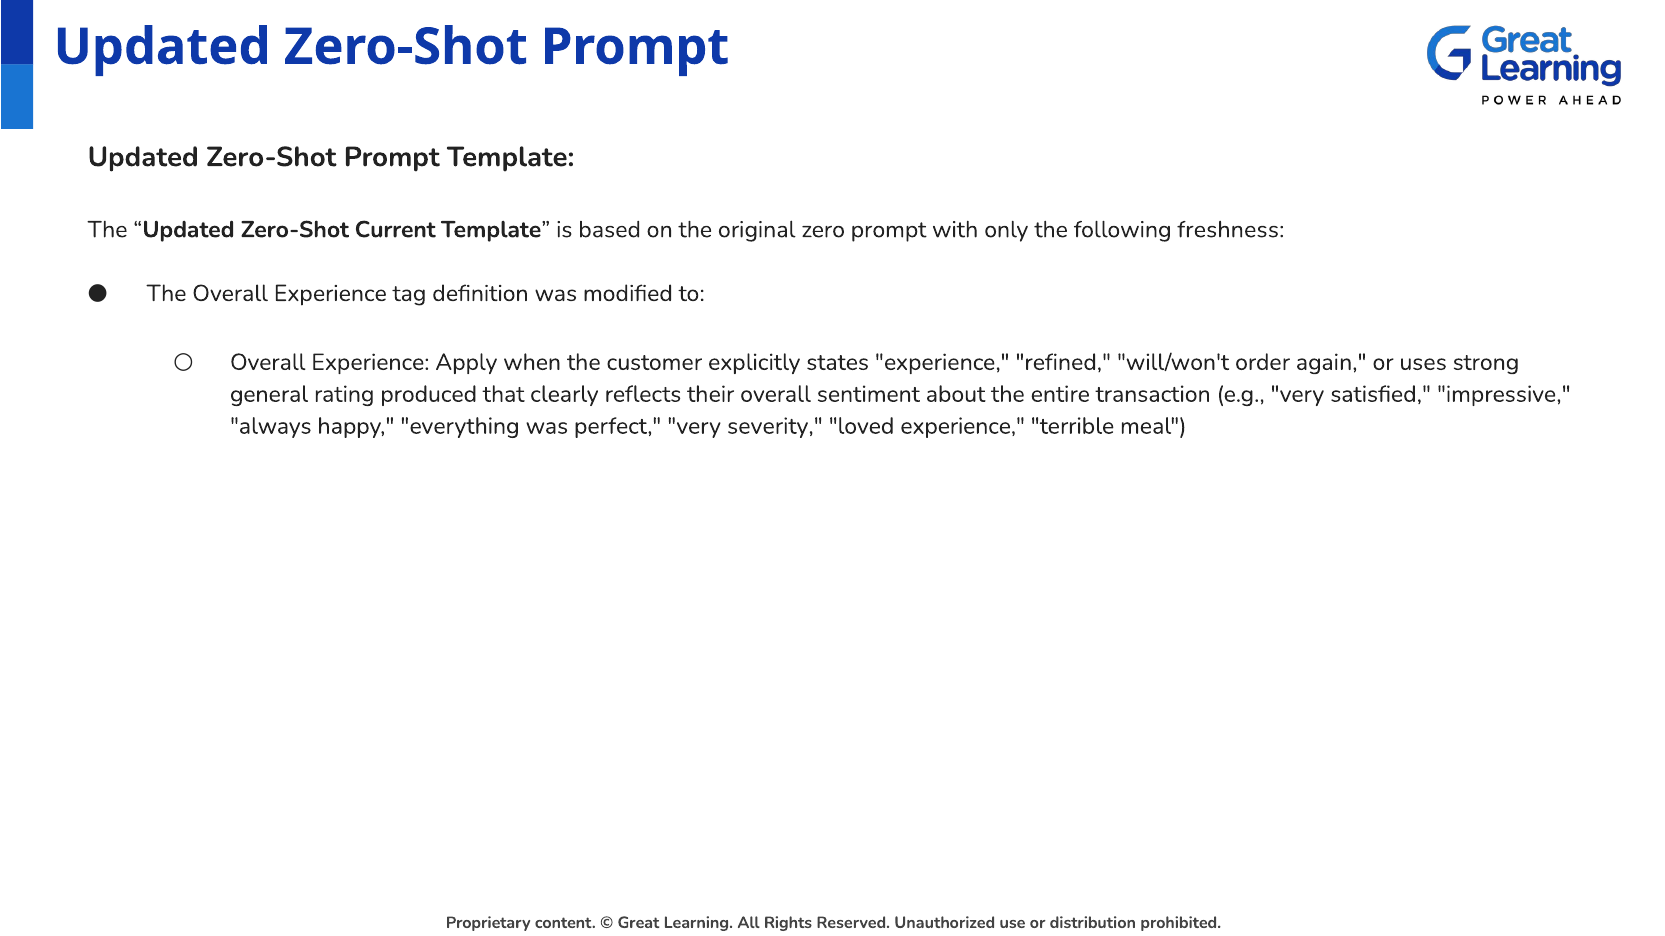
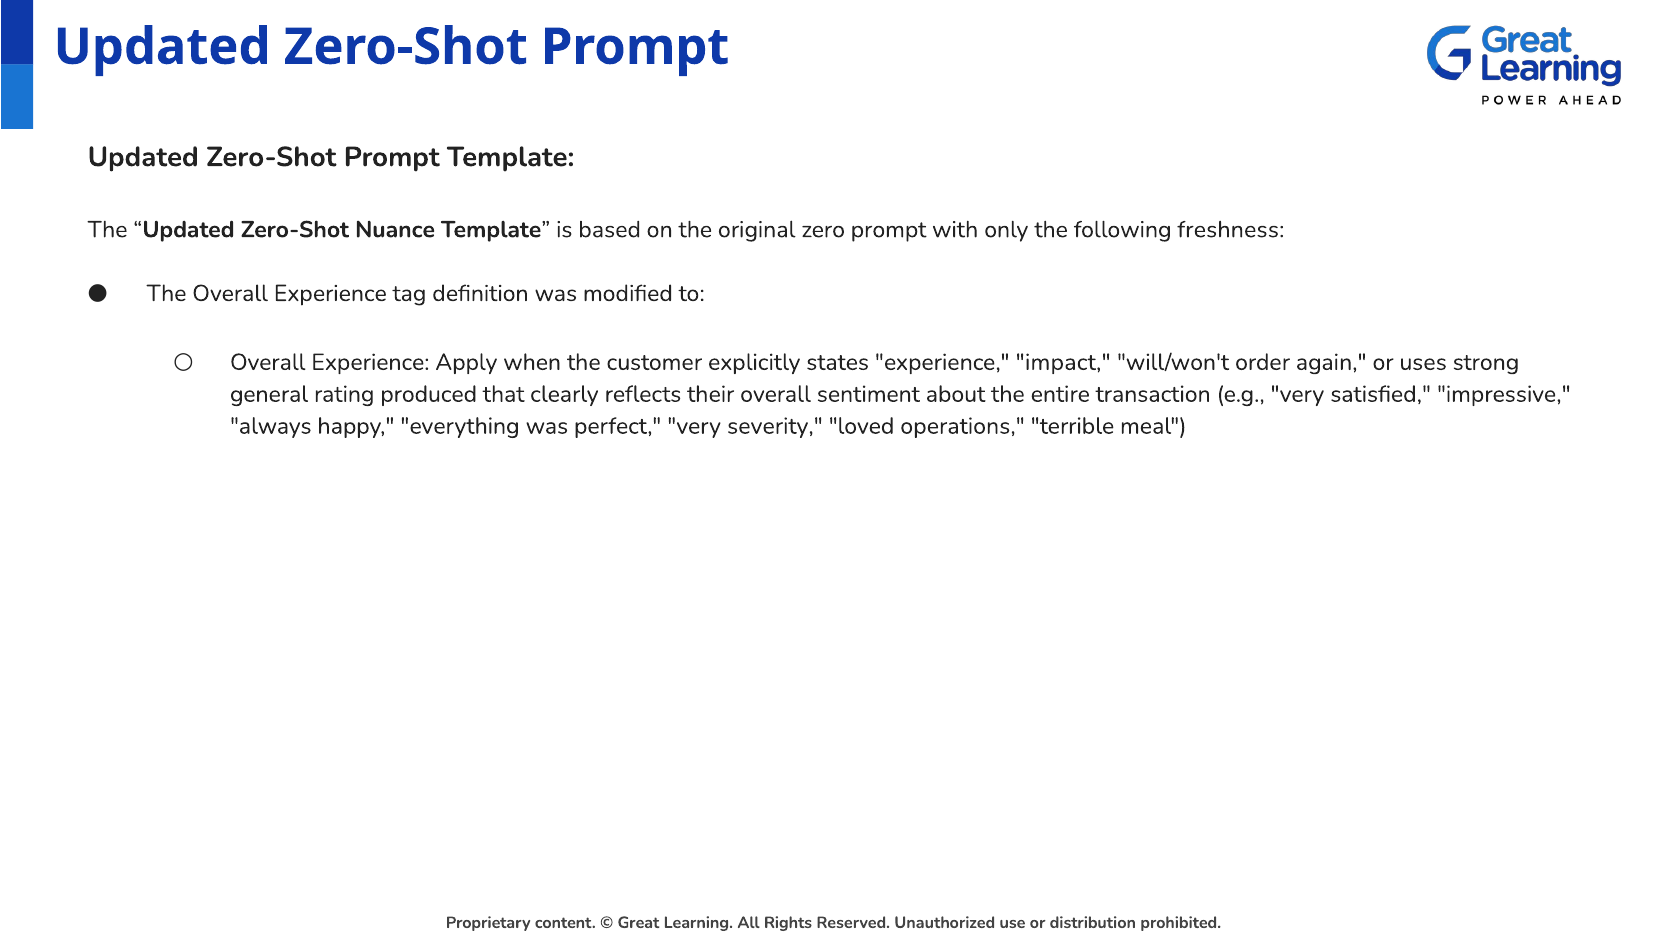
Current: Current -> Nuance
refined: refined -> impact
loved experience: experience -> operations
